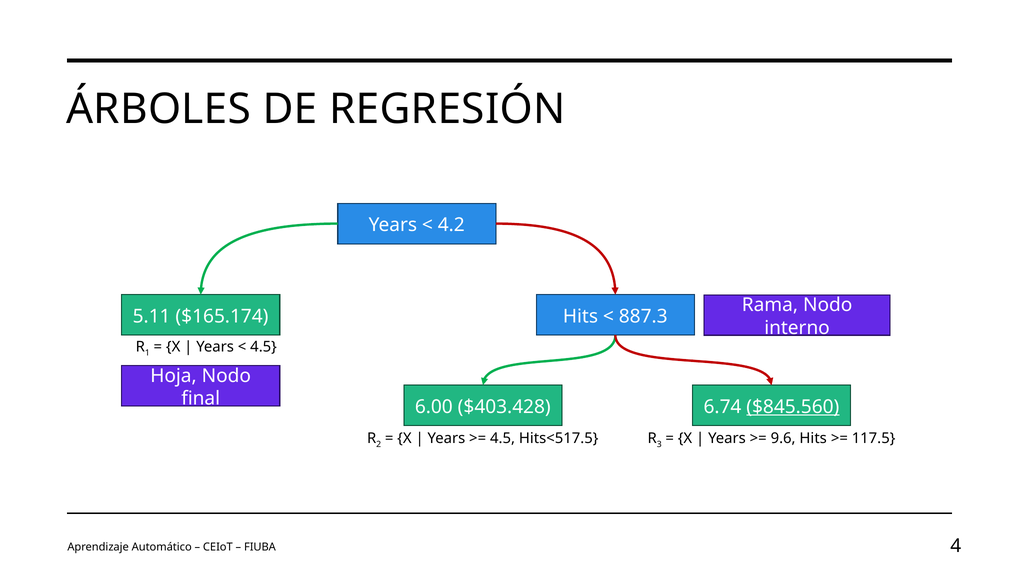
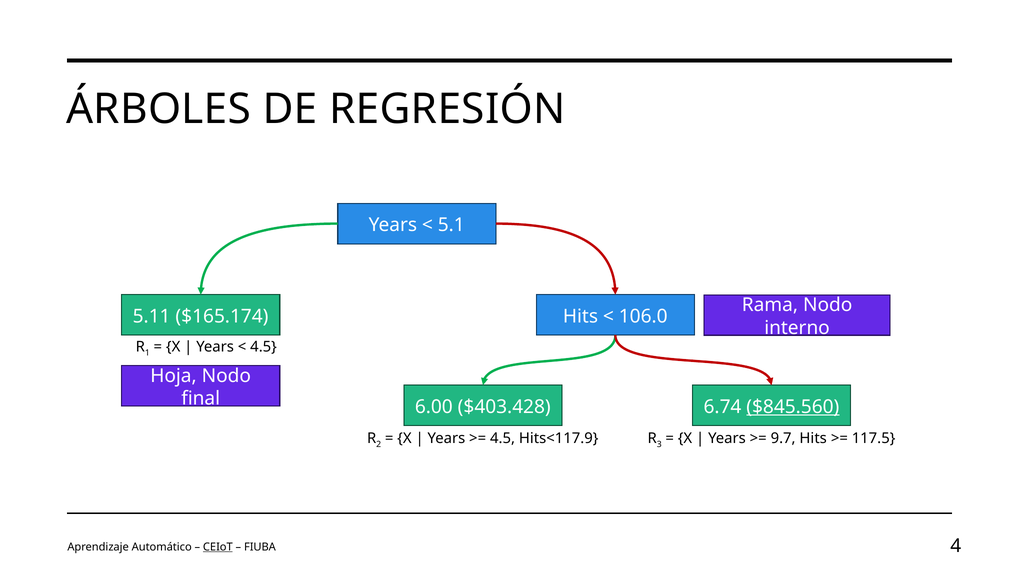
4.2: 4.2 -> 5.1
887.3: 887.3 -> 106.0
Hits<517.5: Hits<517.5 -> Hits<117.9
9.6: 9.6 -> 9.7
CEIoT underline: none -> present
